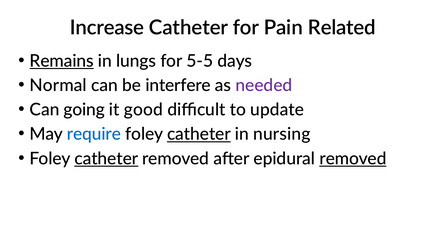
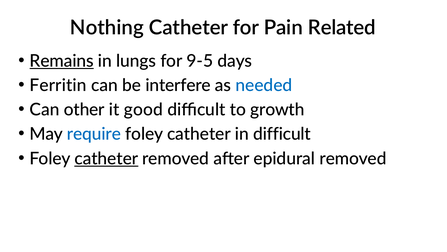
Increase: Increase -> Nothing
5-5: 5-5 -> 9-5
Normal: Normal -> Ferritin
needed colour: purple -> blue
going: going -> other
update: update -> growth
catheter at (199, 134) underline: present -> none
in nursing: nursing -> difficult
removed at (353, 158) underline: present -> none
